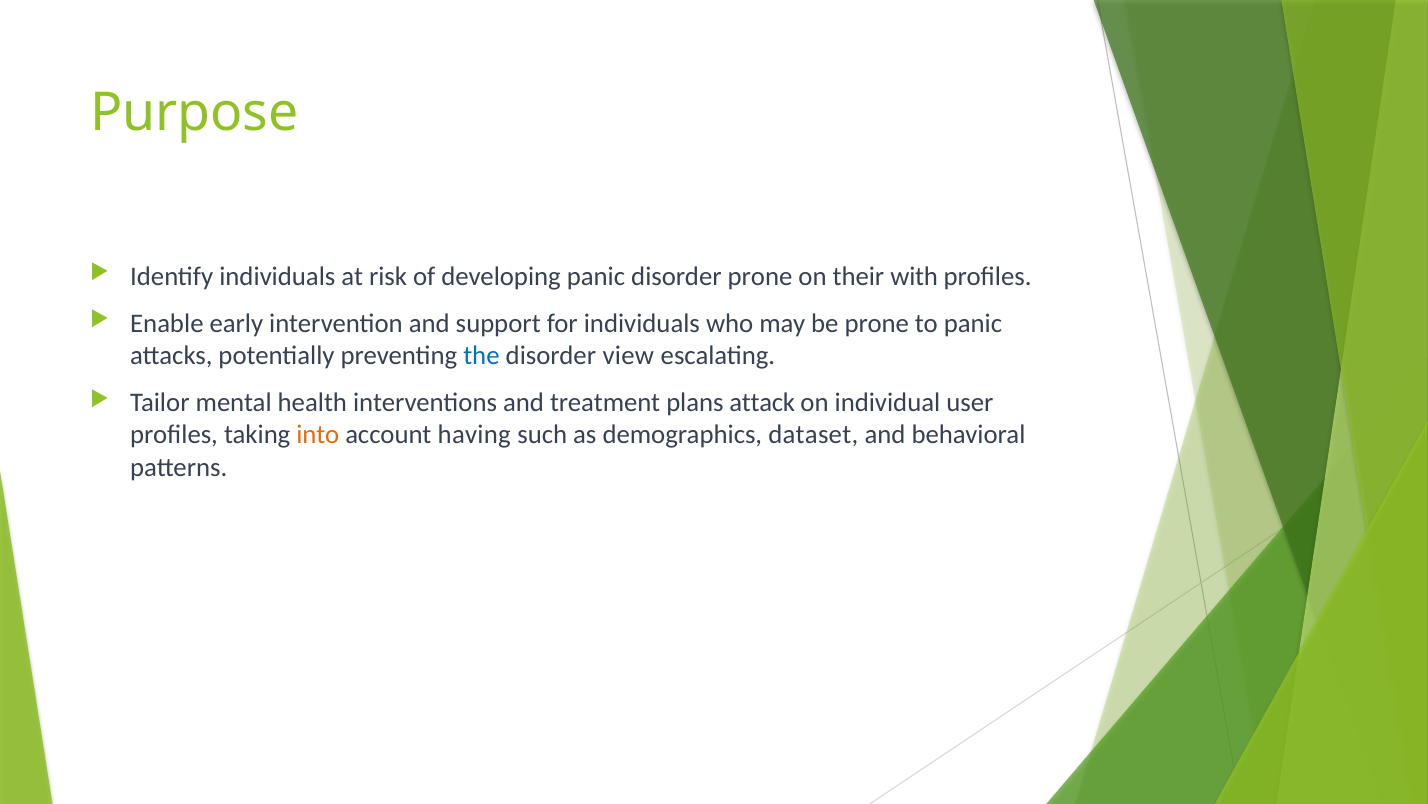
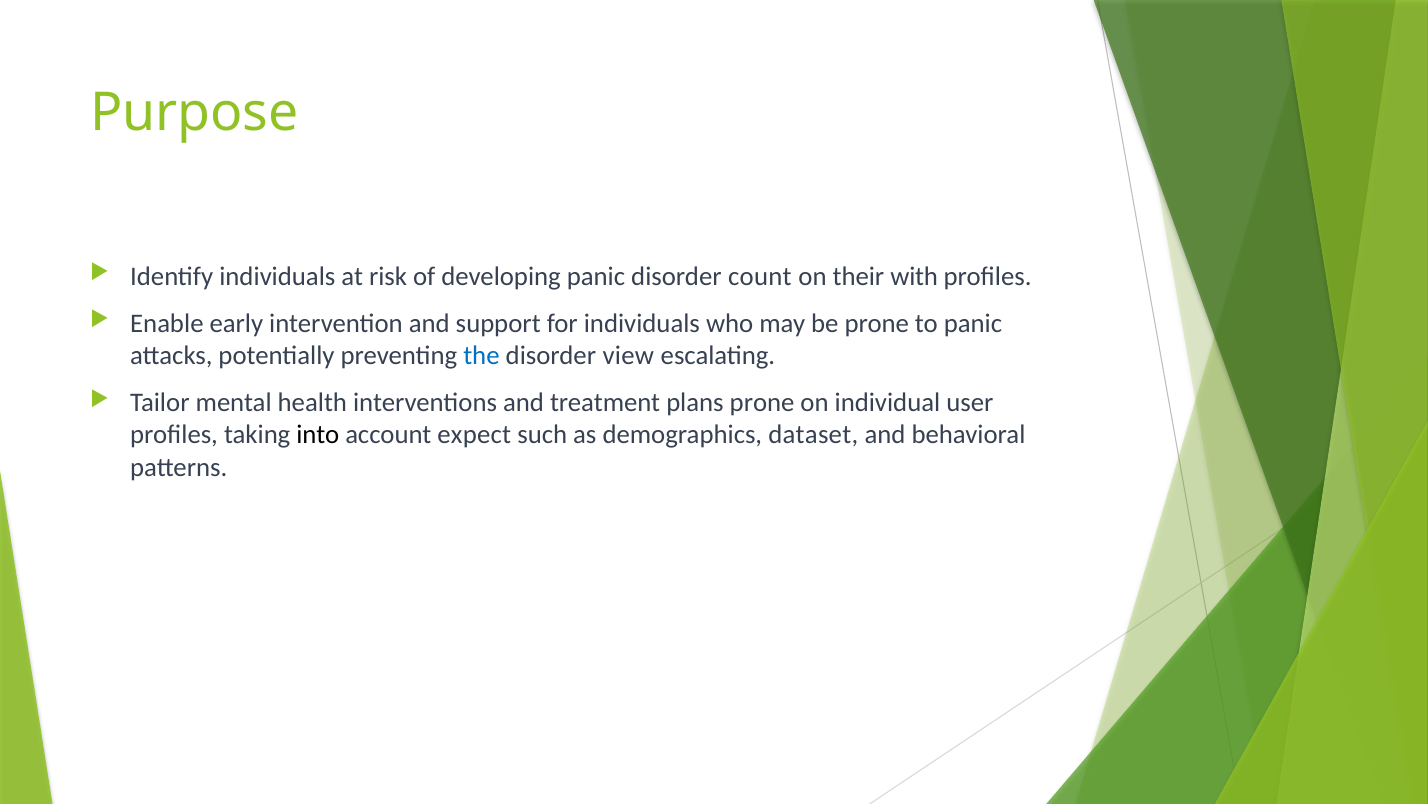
disorder prone: prone -> count
plans attack: attack -> prone
into colour: orange -> black
having: having -> expect
